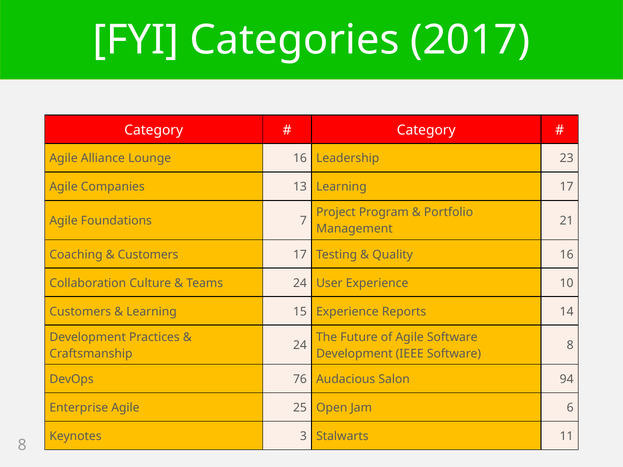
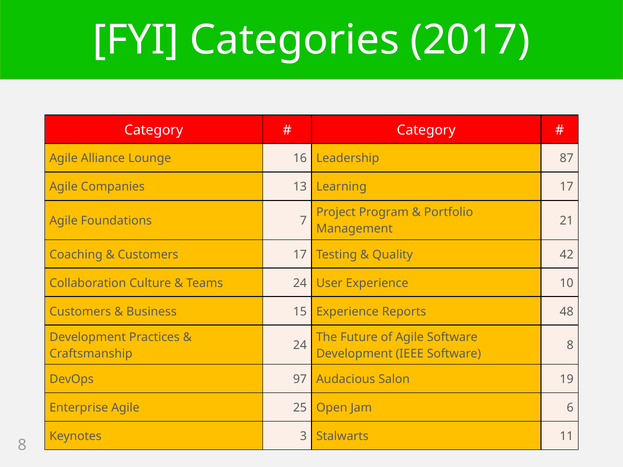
23: 23 -> 87
Quality 16: 16 -> 42
Learning at (152, 312): Learning -> Business
14: 14 -> 48
76: 76 -> 97
94: 94 -> 19
